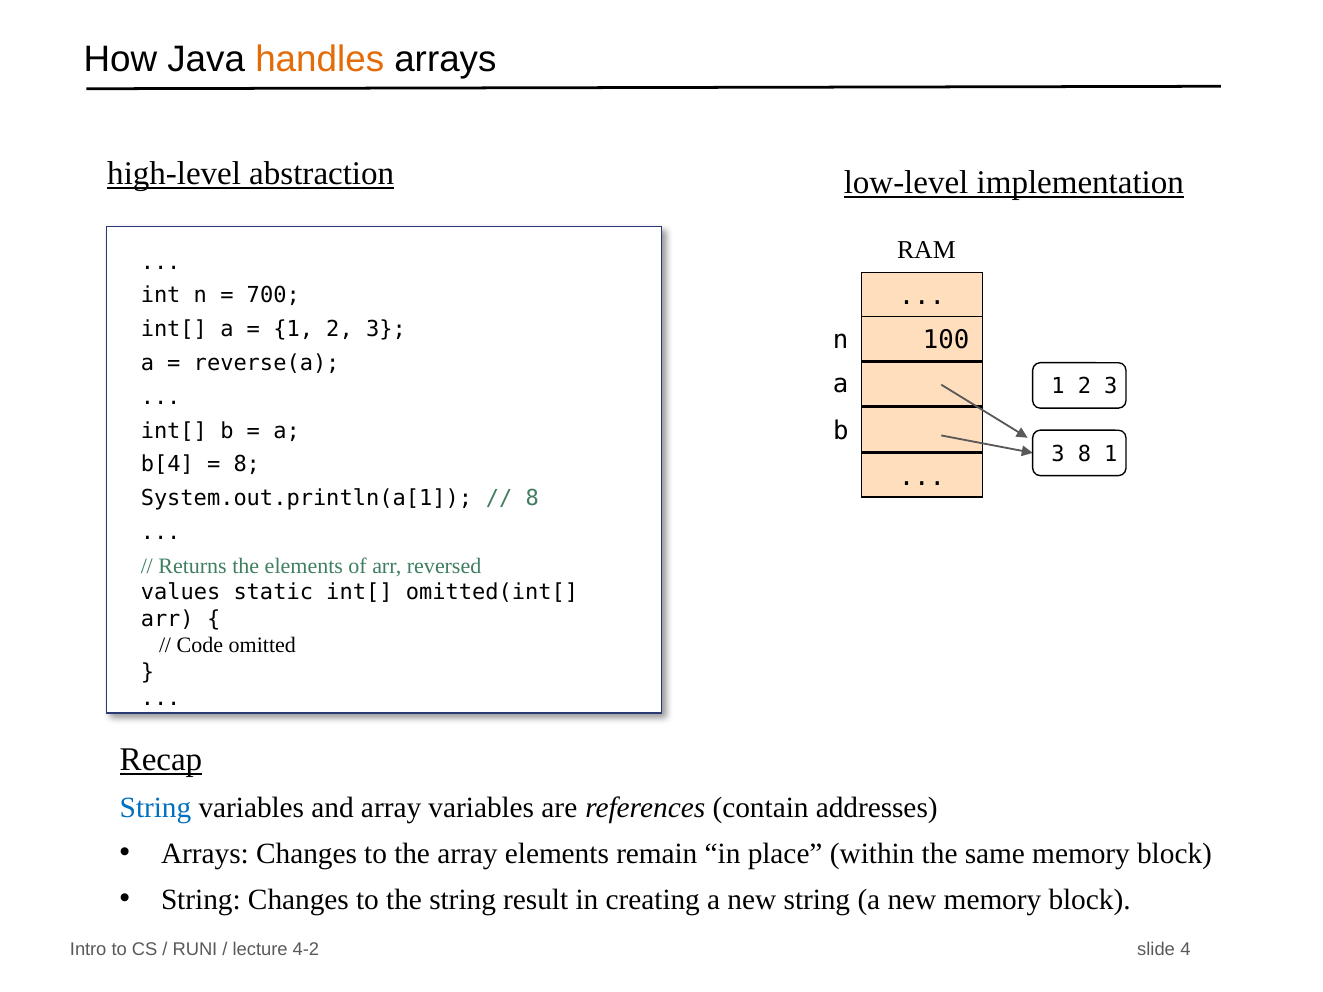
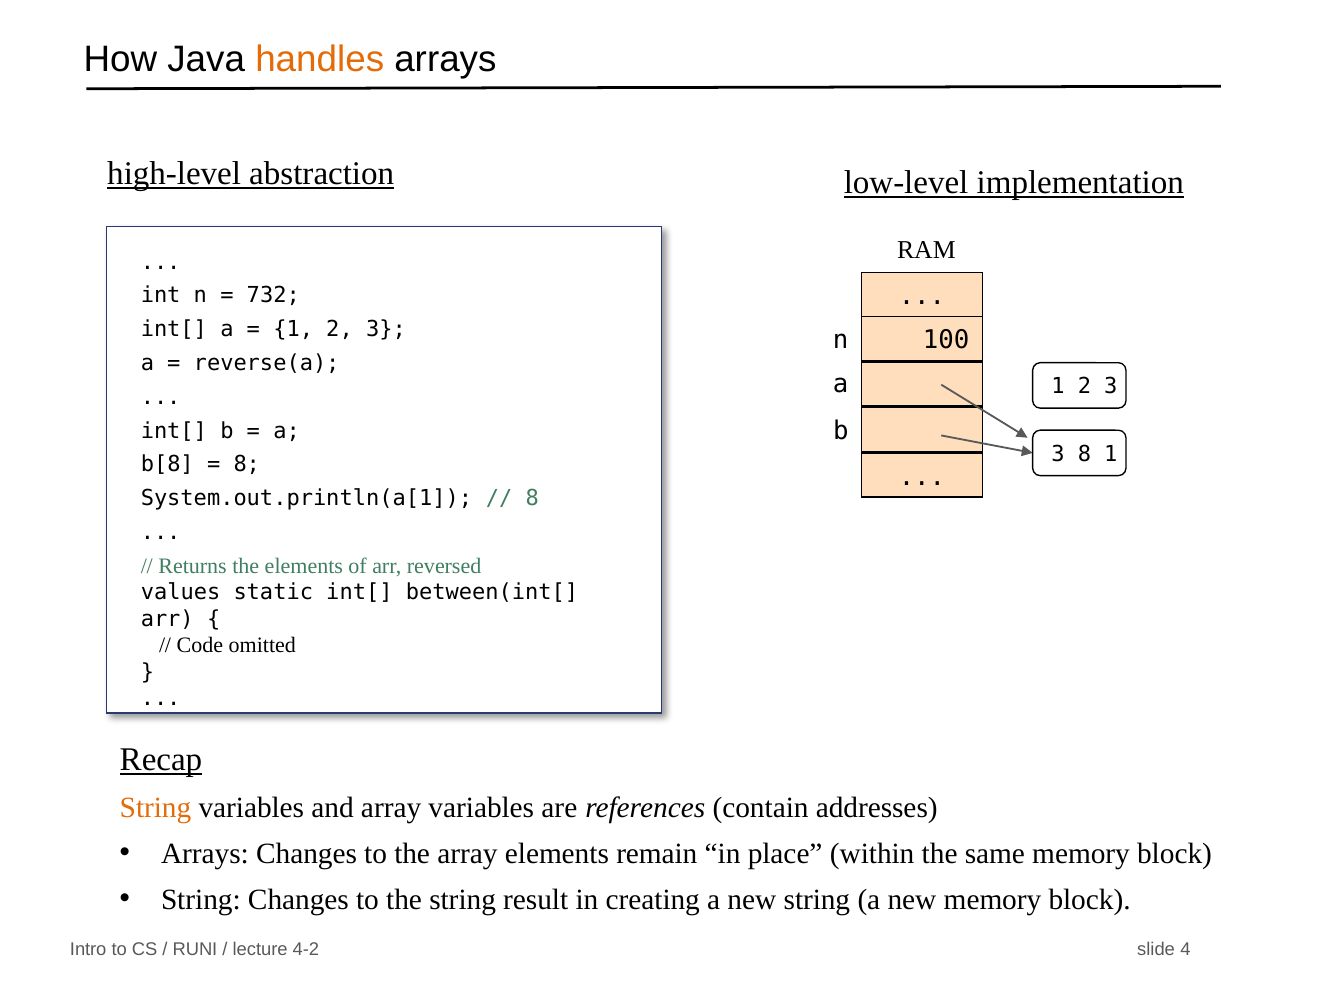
700: 700 -> 732
b[4: b[4 -> b[8
omitted(int[: omitted(int[ -> between(int[
String at (155, 808) colour: blue -> orange
